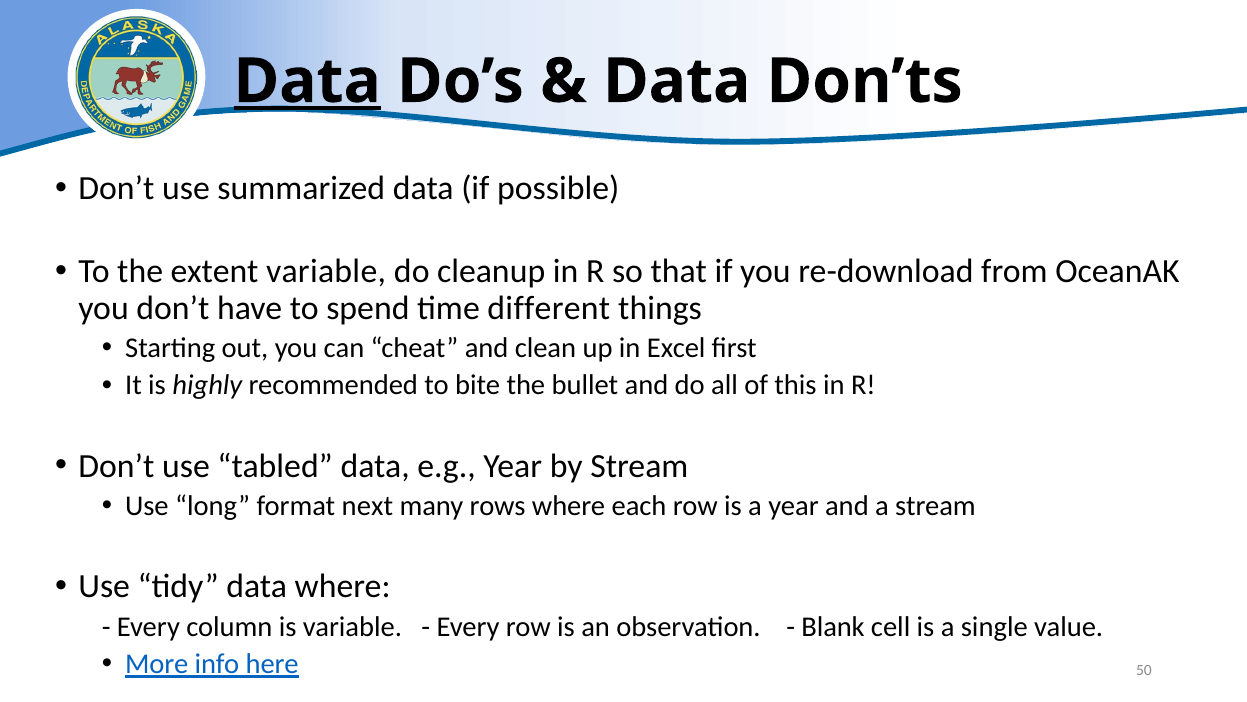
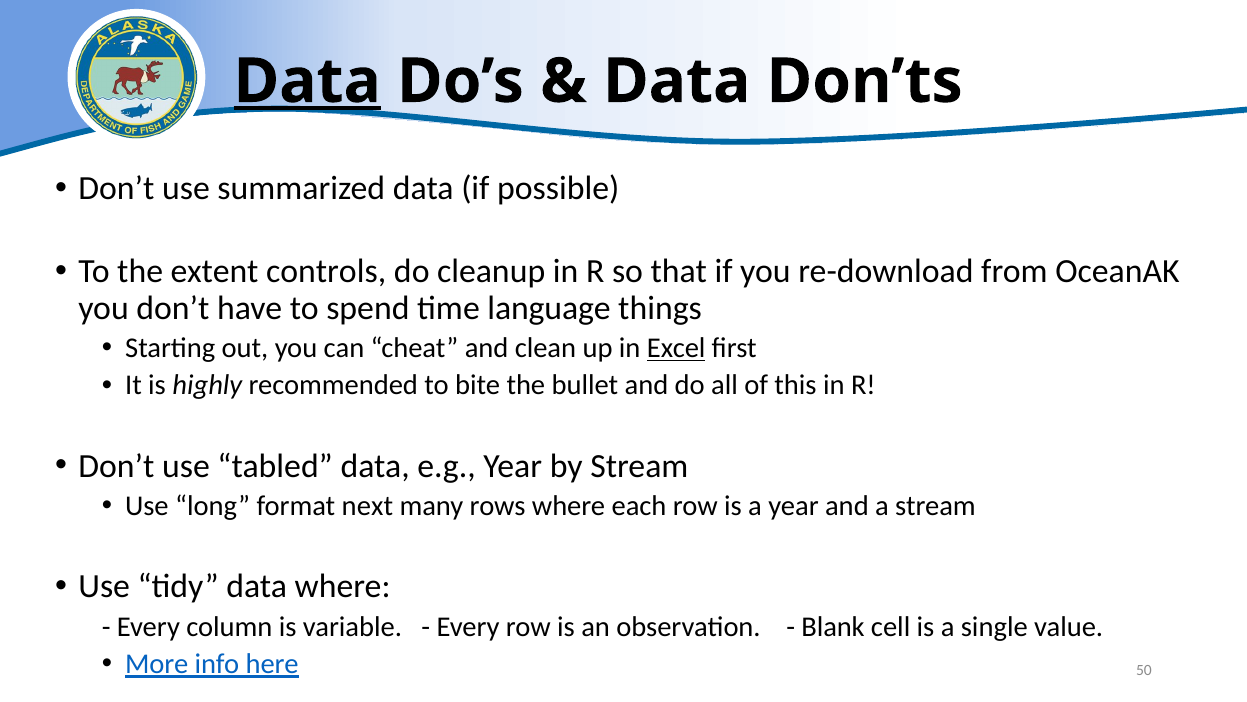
extent variable: variable -> controls
different: different -> language
Excel underline: none -> present
